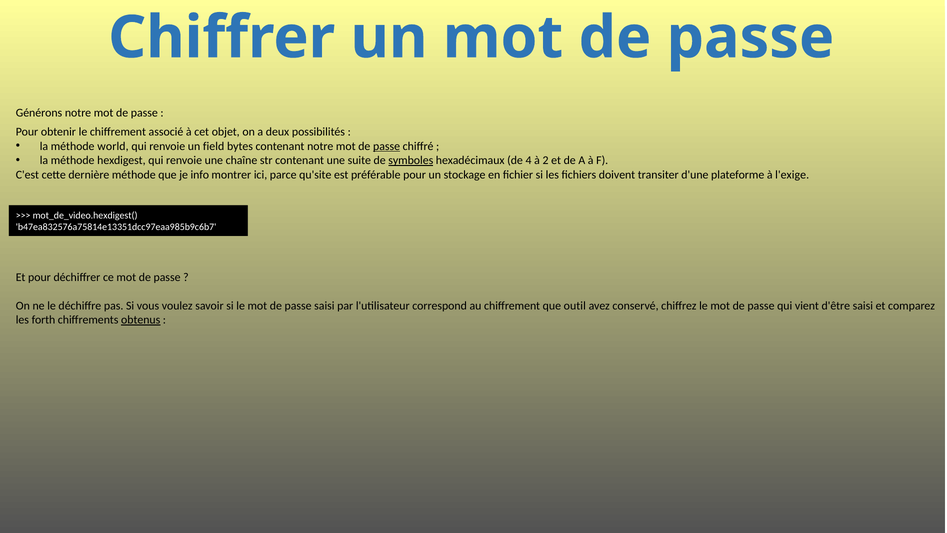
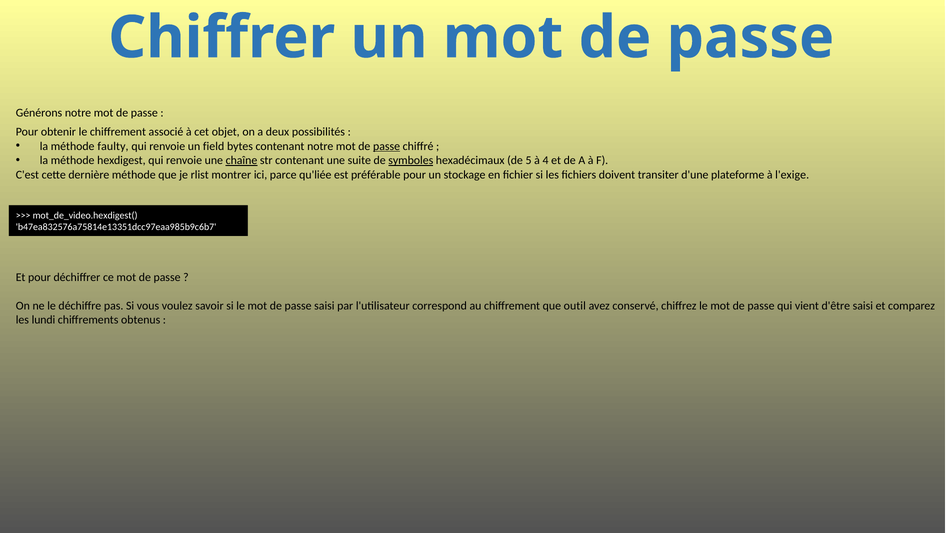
world: world -> faulty
chaîne underline: none -> present
4: 4 -> 5
2: 2 -> 4
info: info -> rlist
qu'site: qu'site -> qu'liée
forth: forth -> lundi
obtenus underline: present -> none
